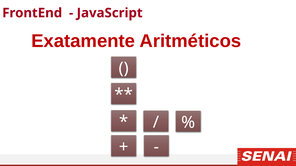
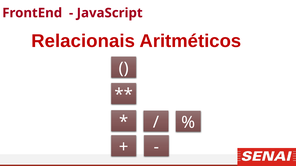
Exatamente: Exatamente -> Relacionais
